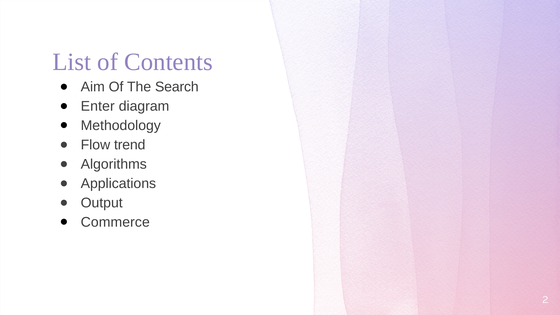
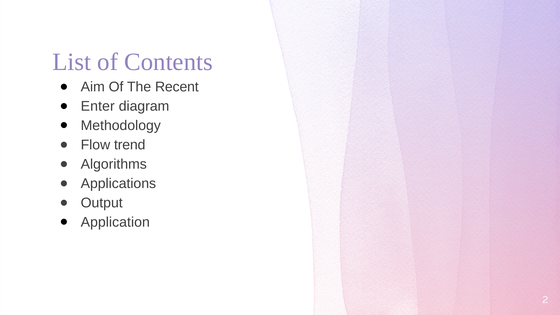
Search: Search -> Recent
Commerce: Commerce -> Application
